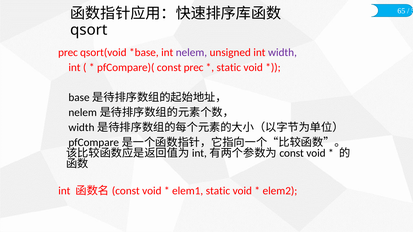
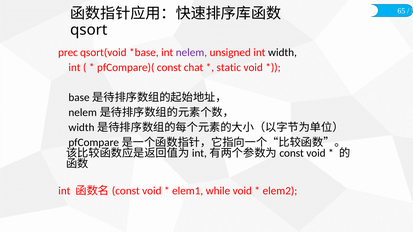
width colour: purple -> black
const prec: prec -> chat
elem1 static: static -> while
